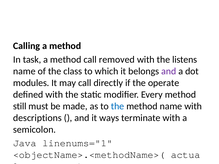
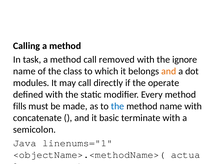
listens: listens -> ignore
and at (169, 71) colour: purple -> orange
still: still -> fills
descriptions: descriptions -> concatenate
ways: ways -> basic
